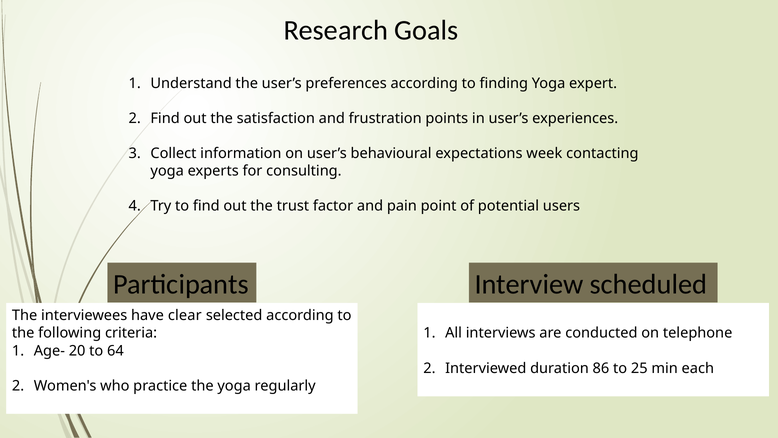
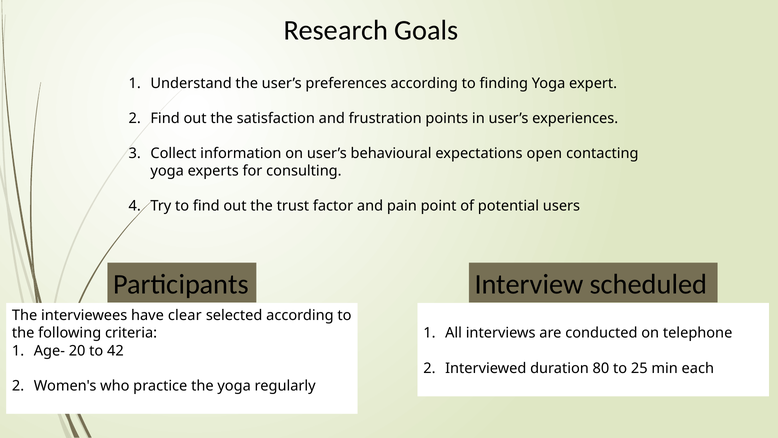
week: week -> open
64: 64 -> 42
86: 86 -> 80
